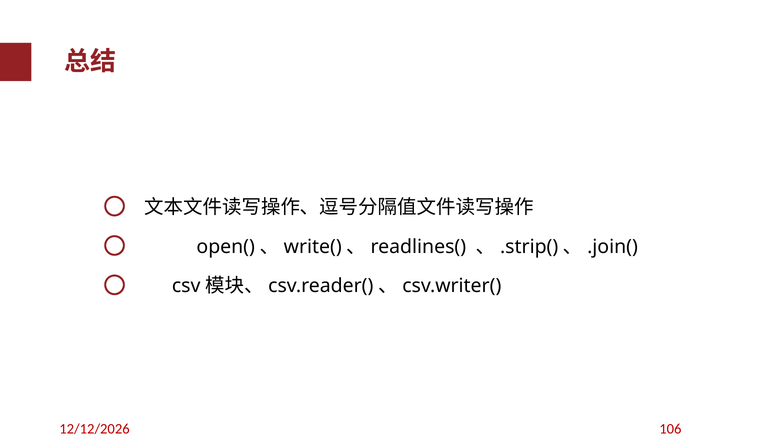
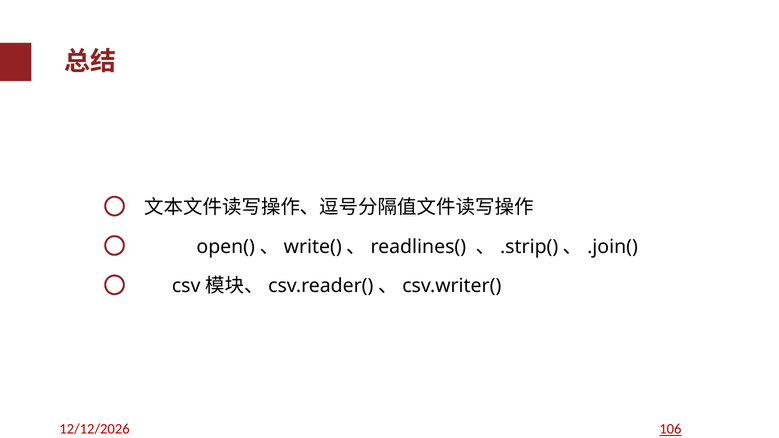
106 underline: none -> present
